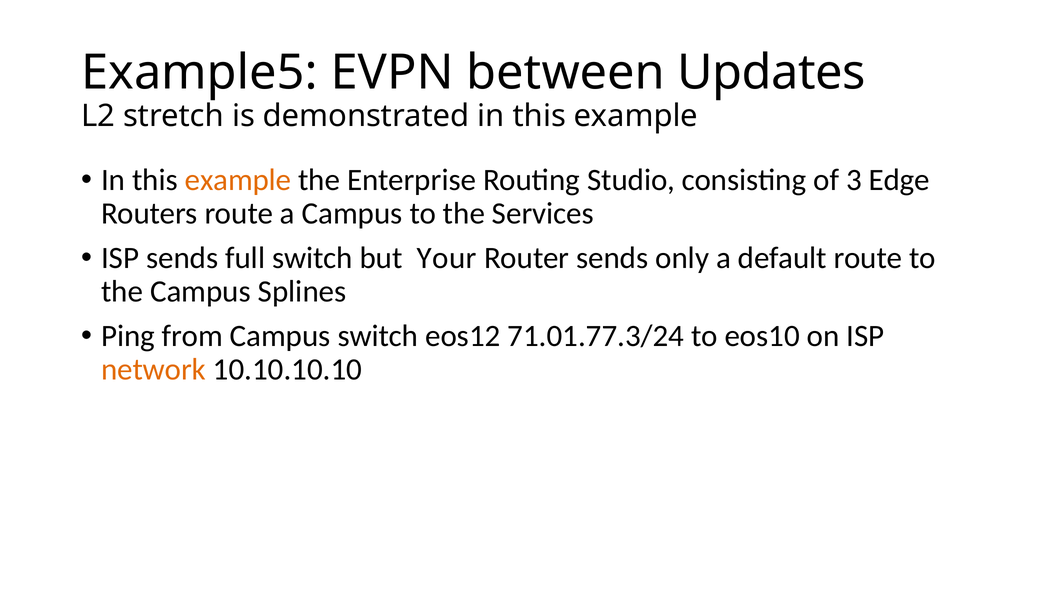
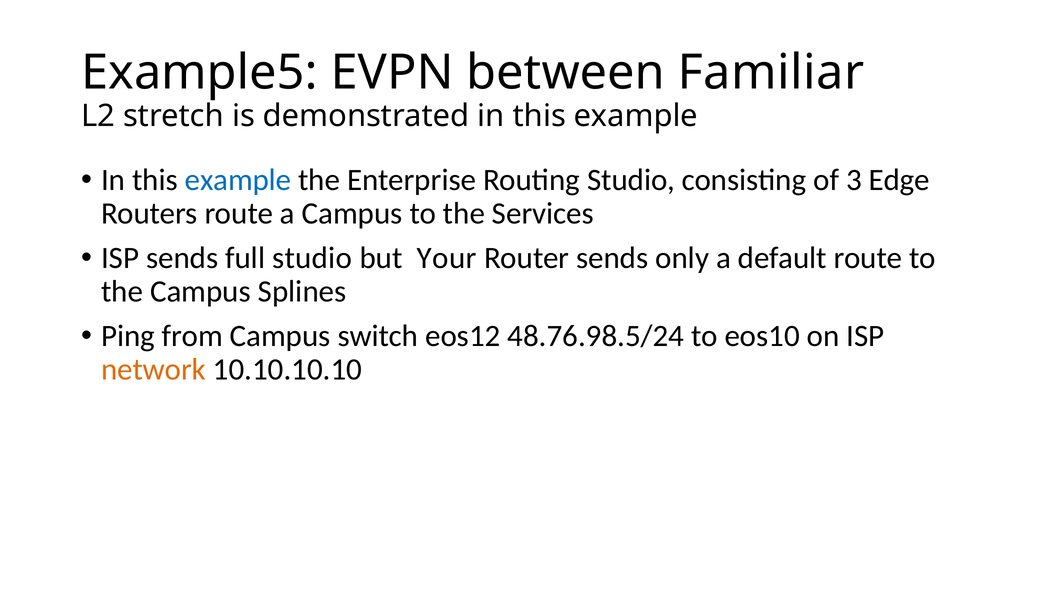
Updates: Updates -> Familiar
example at (238, 180) colour: orange -> blue
full switch: switch -> studio
71.01.77.3/24: 71.01.77.3/24 -> 48.76.98.5/24
